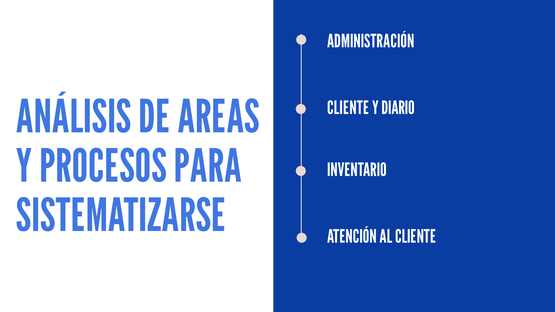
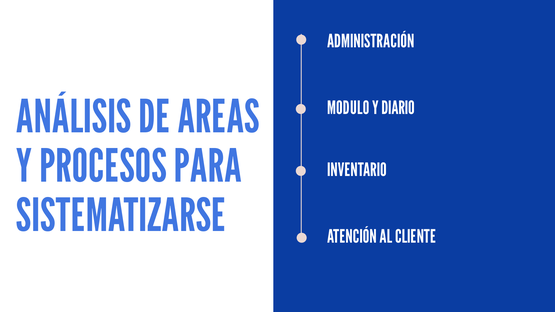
CLIENTE at (348, 108): CLIENTE -> MODULO
